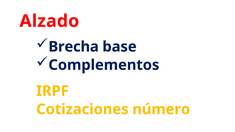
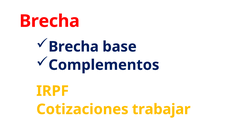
Alzado at (49, 21): Alzado -> Brecha
número: número -> trabajar
